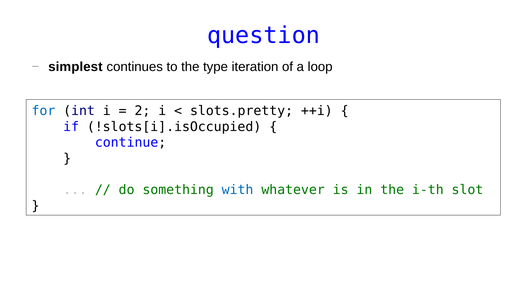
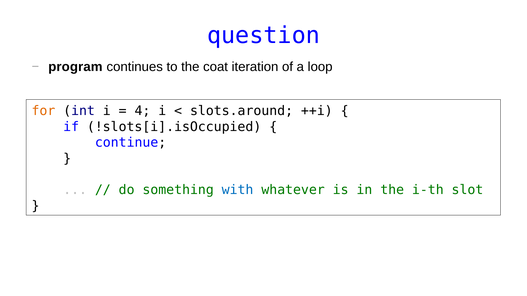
simplest: simplest -> program
type: type -> coat
for colour: blue -> orange
2: 2 -> 4
slots.pretty: slots.pretty -> slots.around
